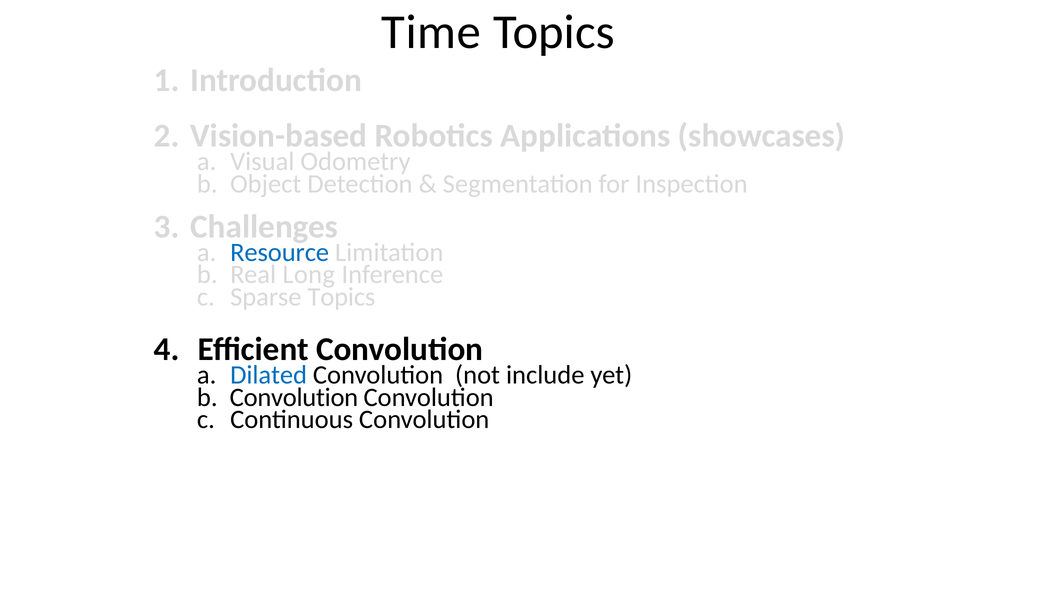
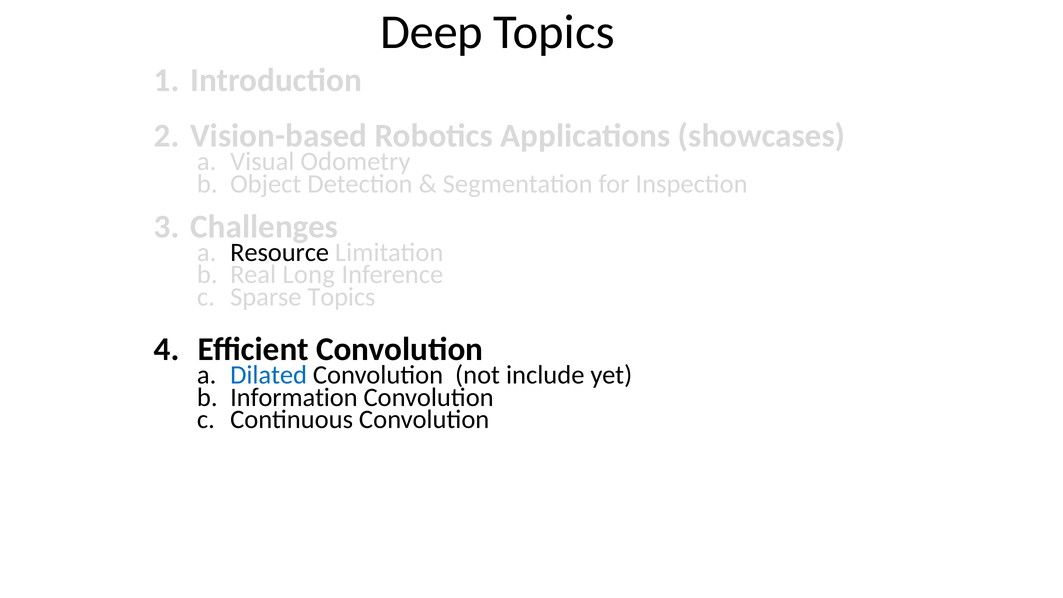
Time: Time -> Deep
Resource colour: blue -> black
Convolution at (294, 397): Convolution -> Information
